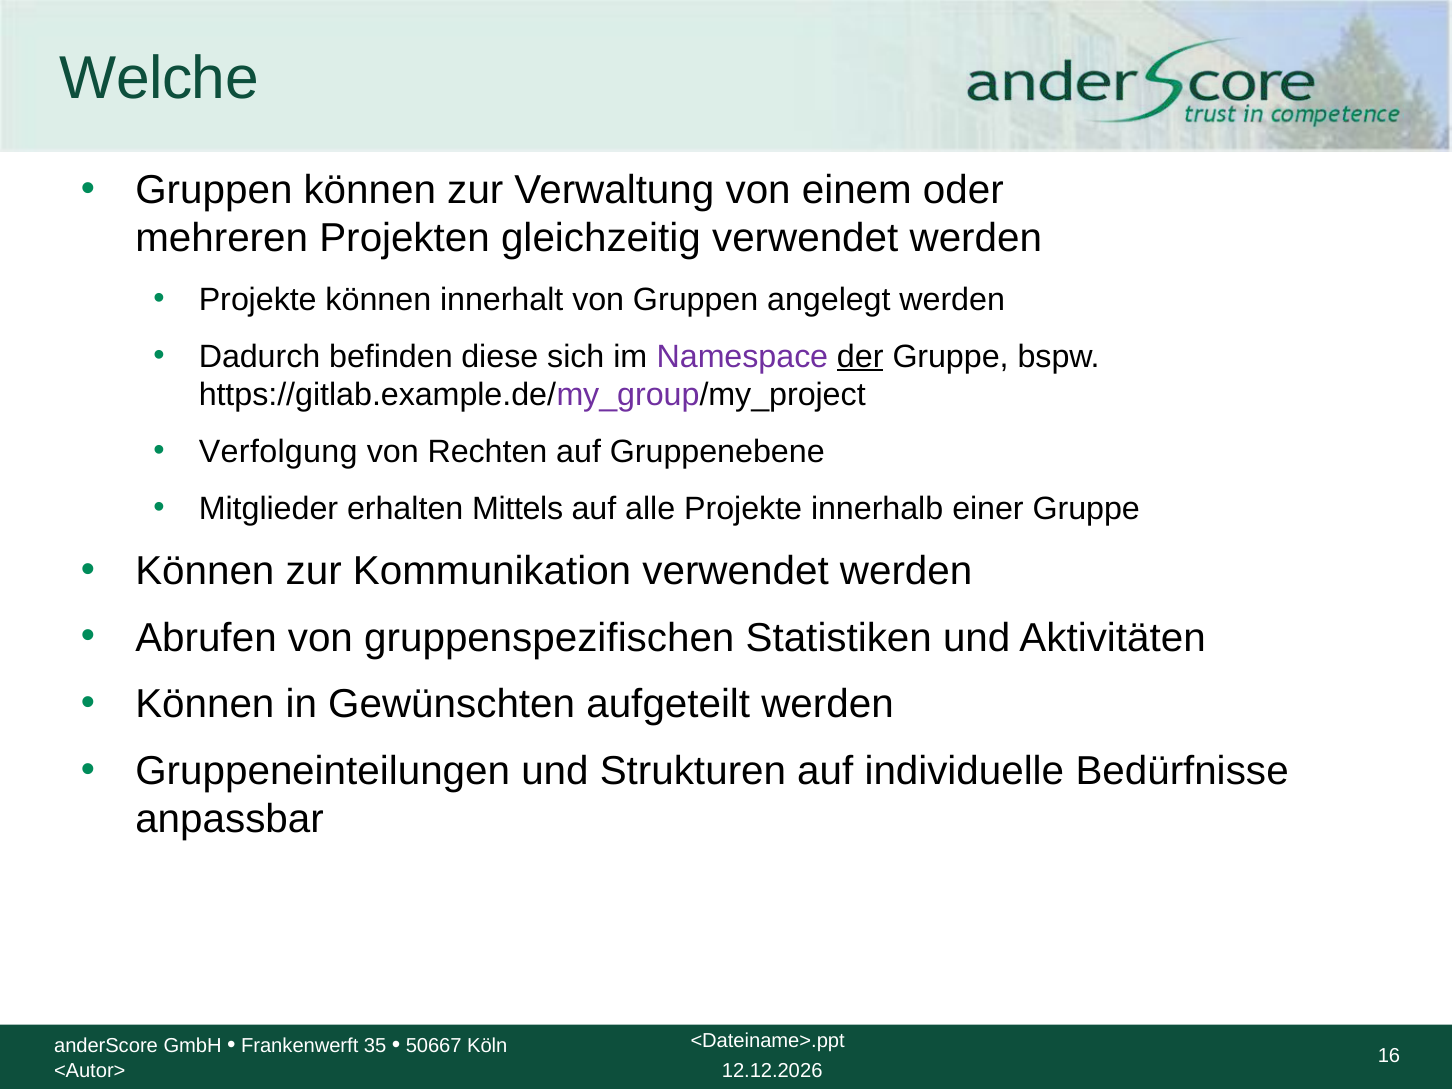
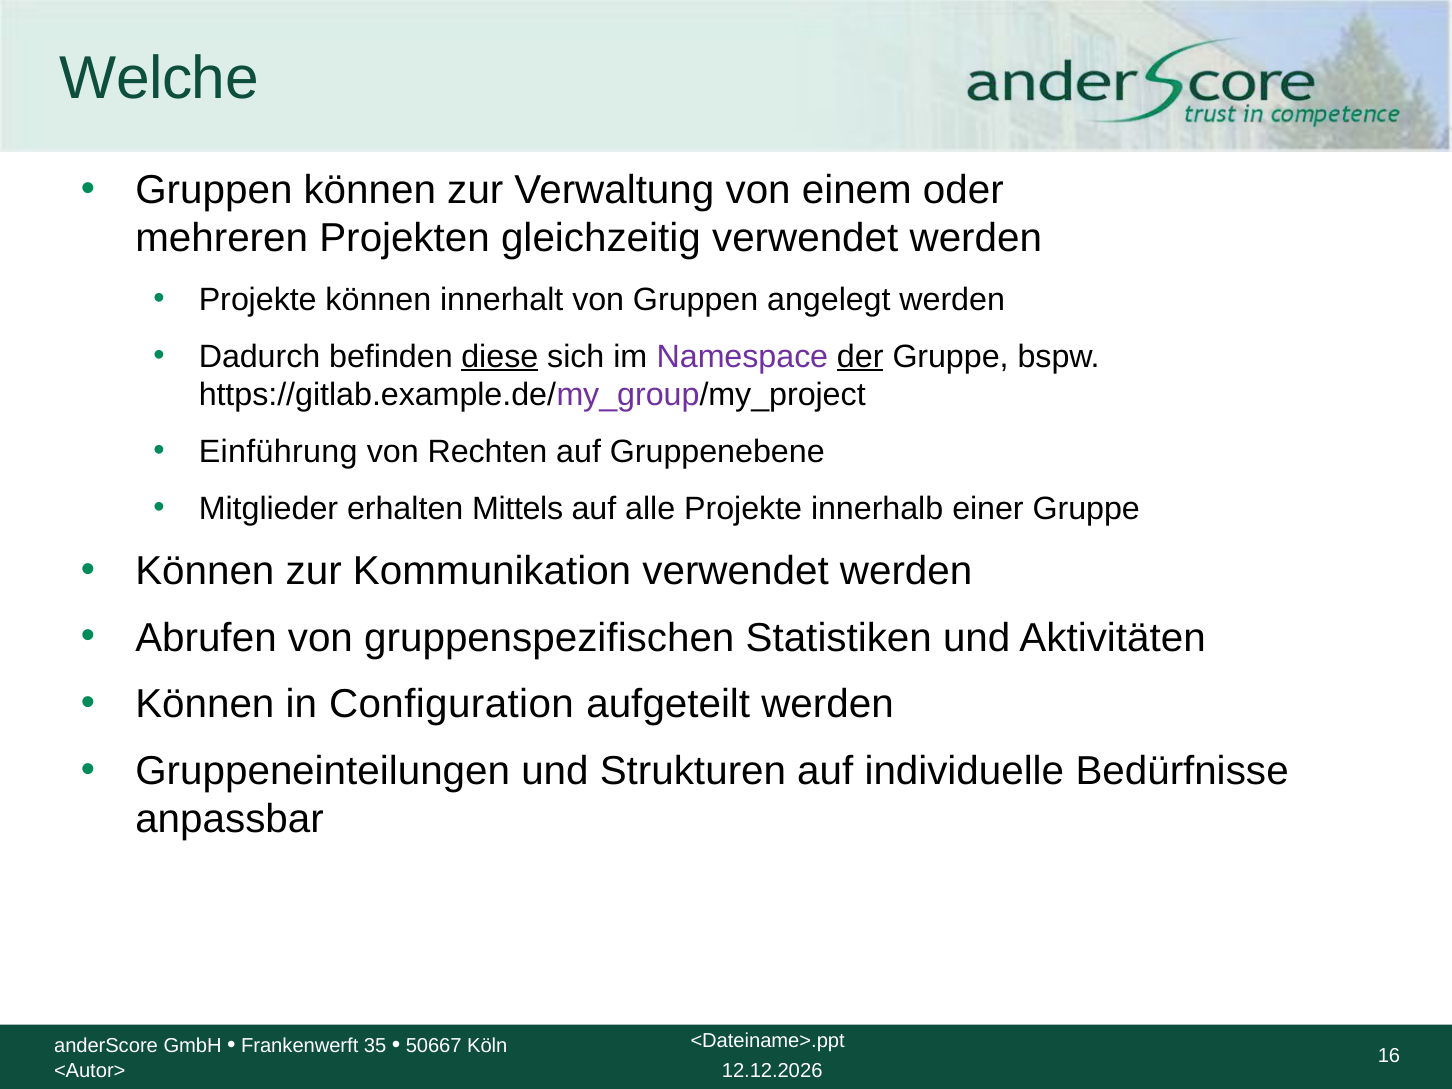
diese underline: none -> present
Verfolgung: Verfolgung -> Einführung
Gewünschten: Gewünschten -> Configuration
